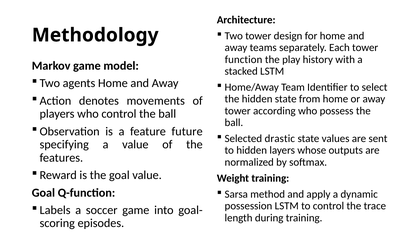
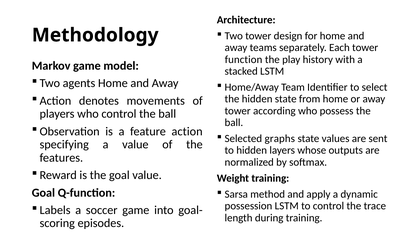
feature future: future -> action
drastic: drastic -> graphs
